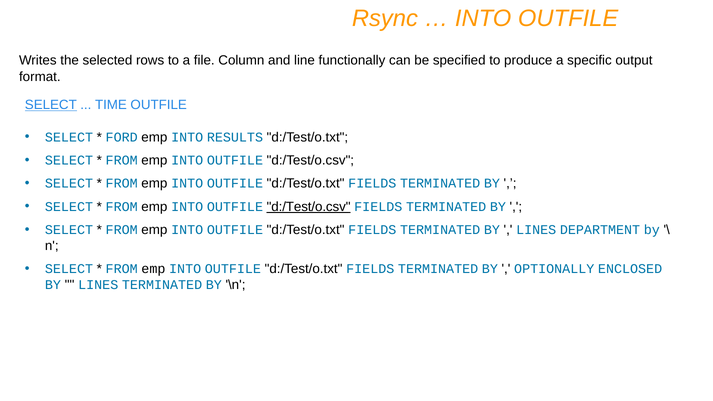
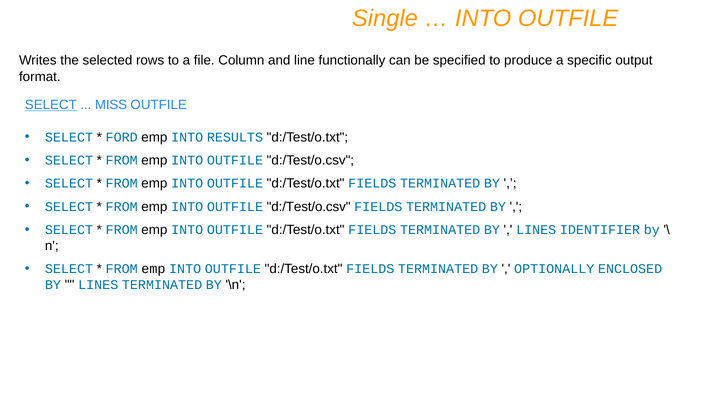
Rsync: Rsync -> Single
TIME: TIME -> MISS
d:/Test/o.csv at (309, 207) underline: present -> none
DEPARTMENT: DEPARTMENT -> IDENTIFIER
